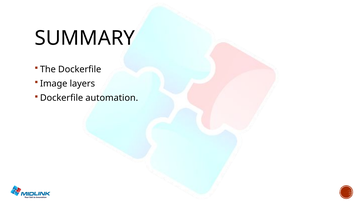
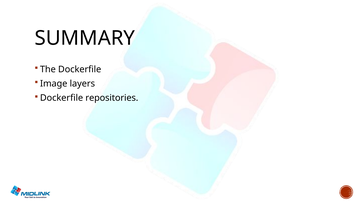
automation: automation -> repositories
